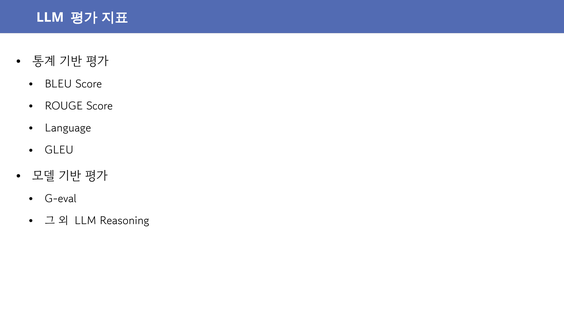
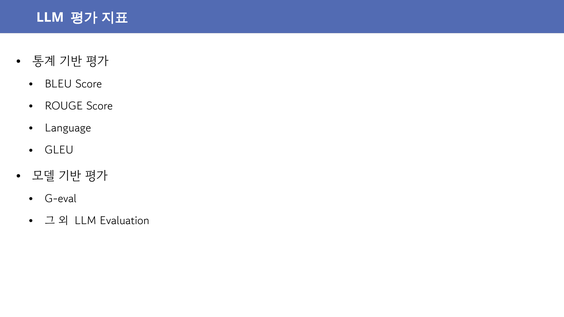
Reasoning: Reasoning -> Evaluation
